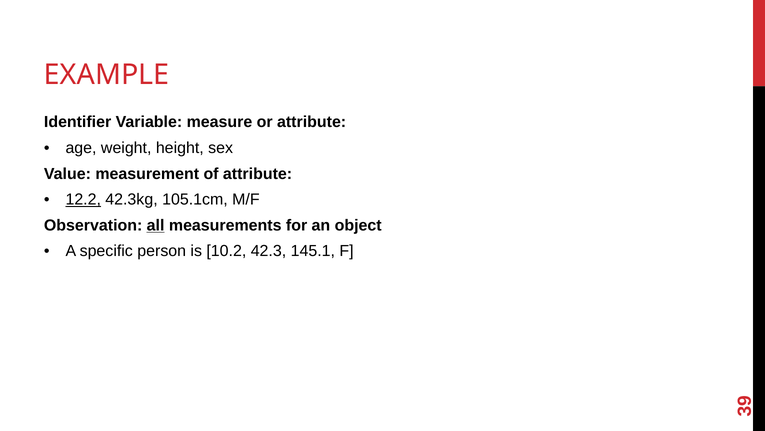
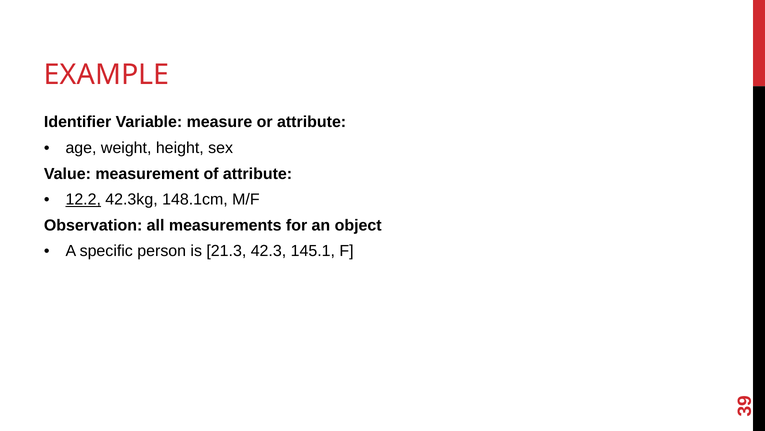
105.1cm: 105.1cm -> 148.1cm
all underline: present -> none
10.2: 10.2 -> 21.3
